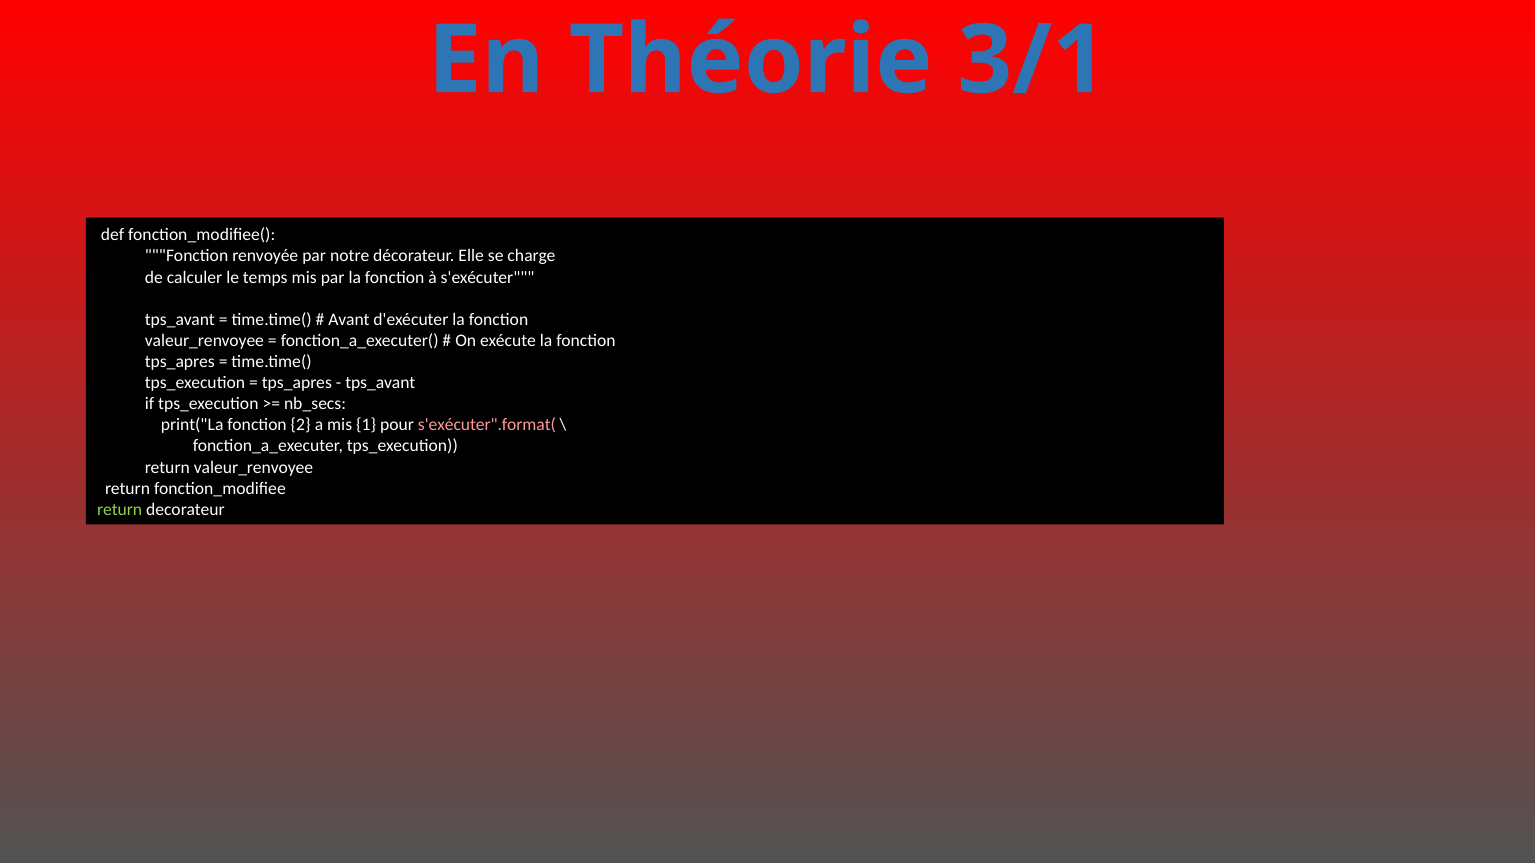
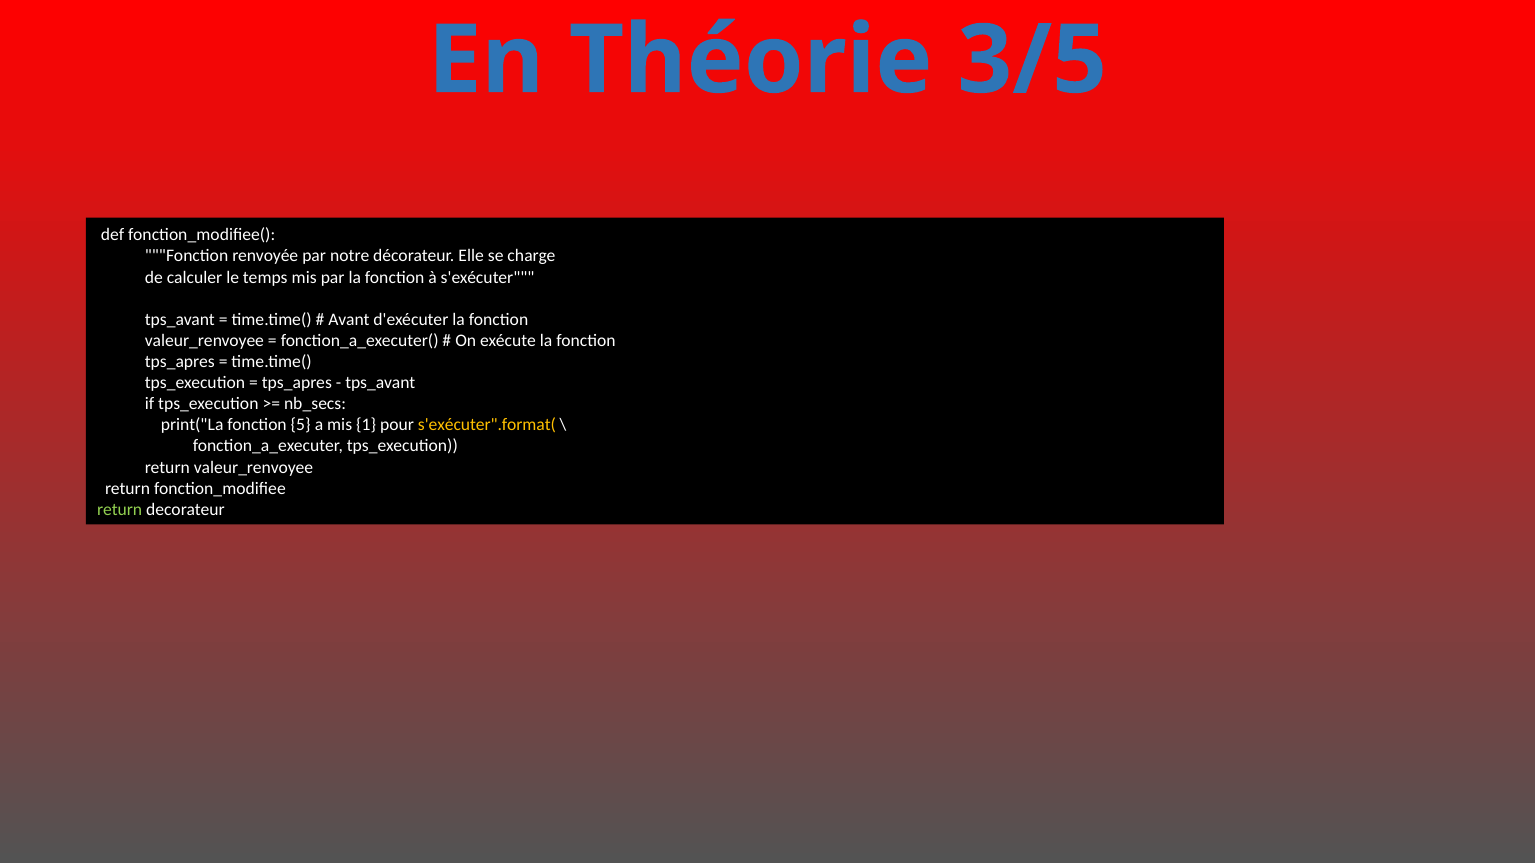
3/1: 3/1 -> 3/5
2: 2 -> 5
s'exécuter".format( colour: pink -> yellow
